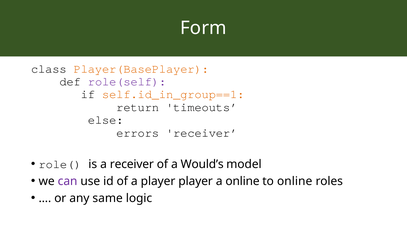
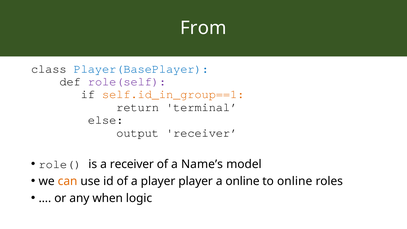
Form: Form -> From
Player(BasePlayer colour: orange -> blue
timeouts: timeouts -> terminal
errors: errors -> output
Would’s: Would’s -> Name’s
can colour: purple -> orange
same: same -> when
